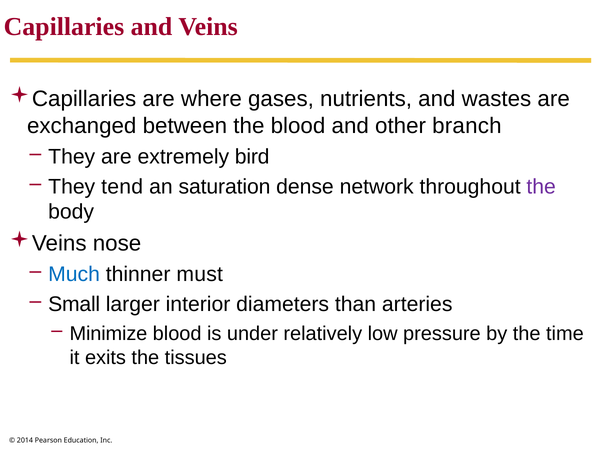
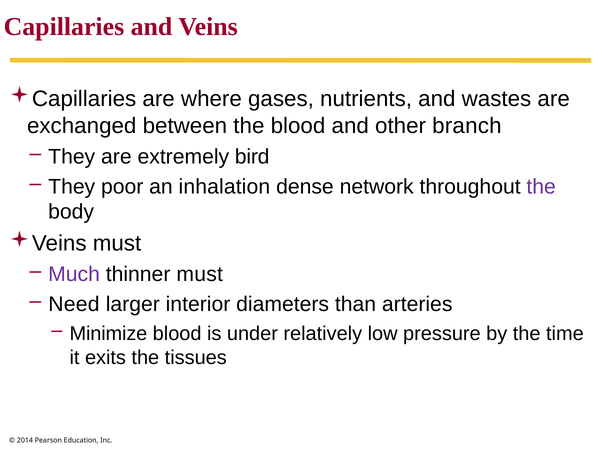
tend: tend -> poor
saturation: saturation -> inhalation
Veins nose: nose -> must
Much colour: blue -> purple
Small: Small -> Need
